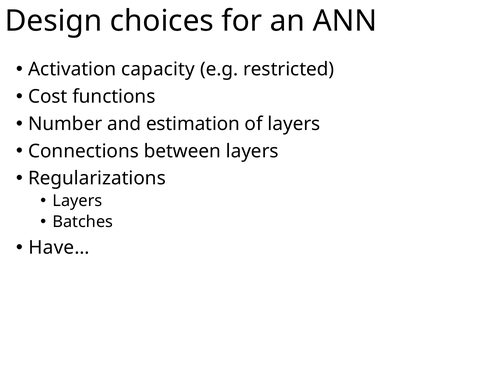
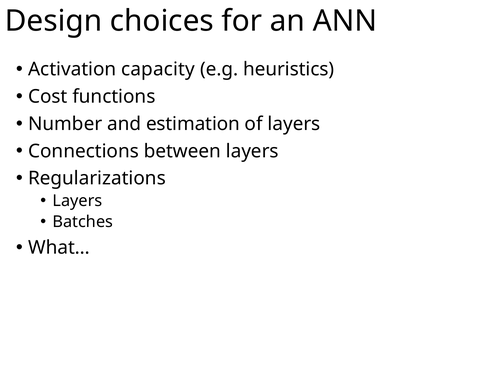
restricted: restricted -> heuristics
Have…: Have… -> What…
